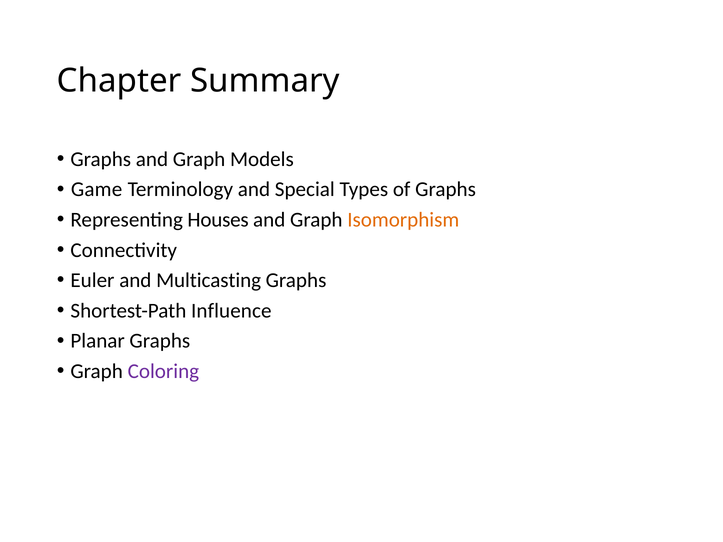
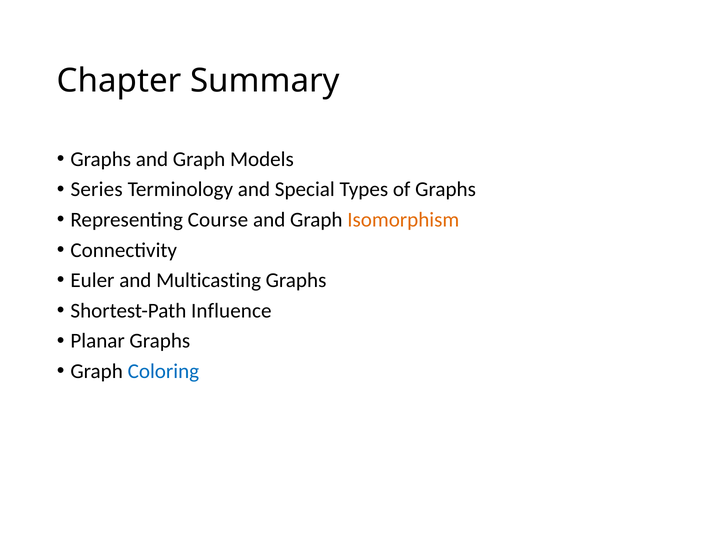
Game: Game -> Series
Houses: Houses -> Course
Coloring colour: purple -> blue
